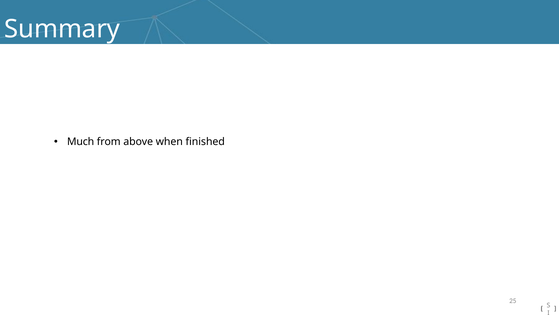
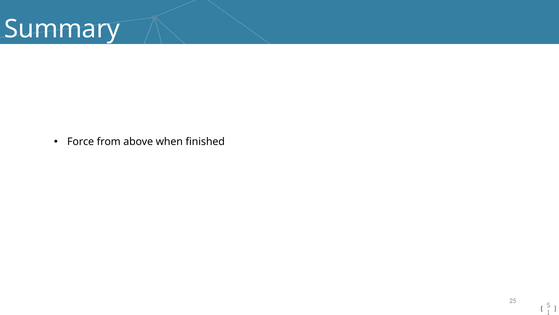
Much: Much -> Force
